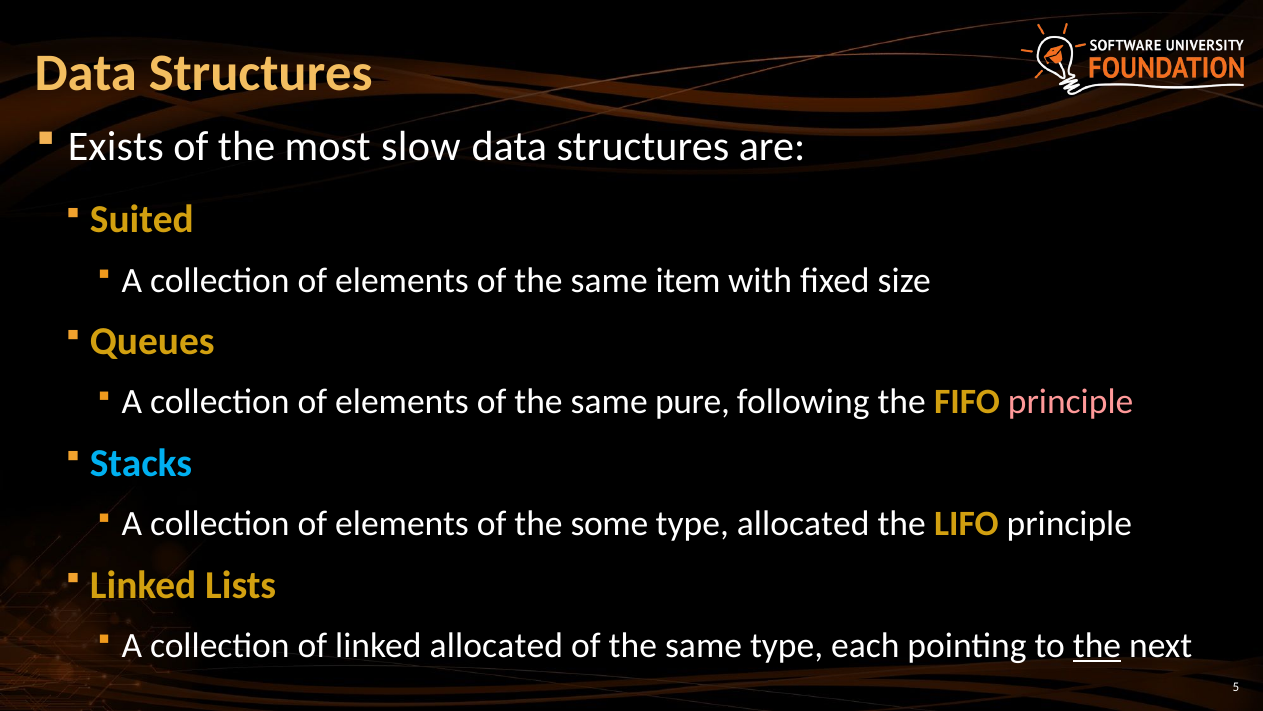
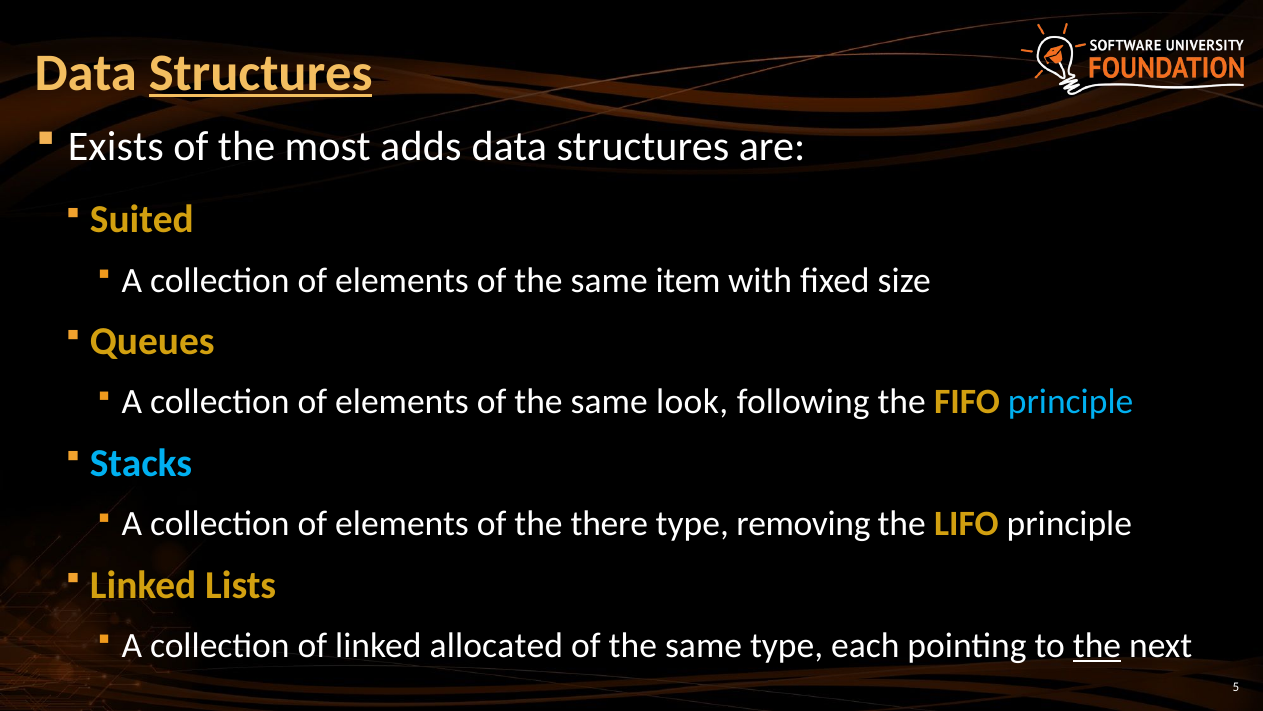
Structures at (261, 73) underline: none -> present
slow: slow -> adds
pure: pure -> look
principle at (1071, 402) colour: pink -> light blue
some: some -> there
type allocated: allocated -> removing
